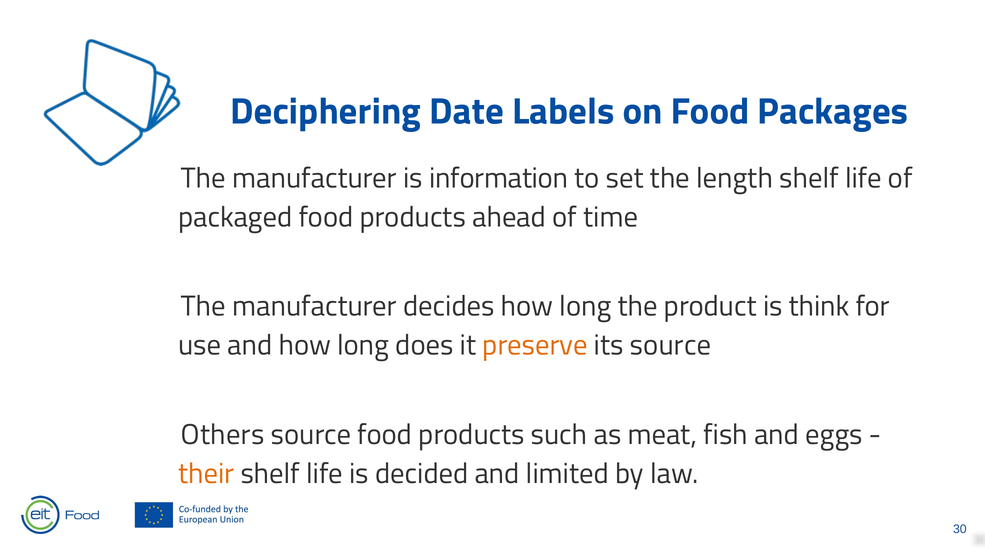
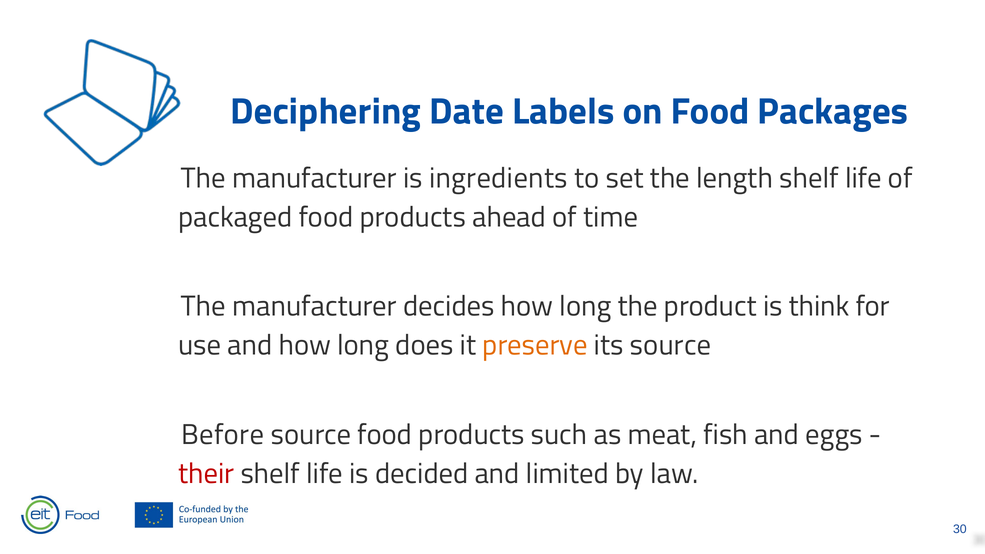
information: information -> ingredients
Others: Others -> Before
their colour: orange -> red
